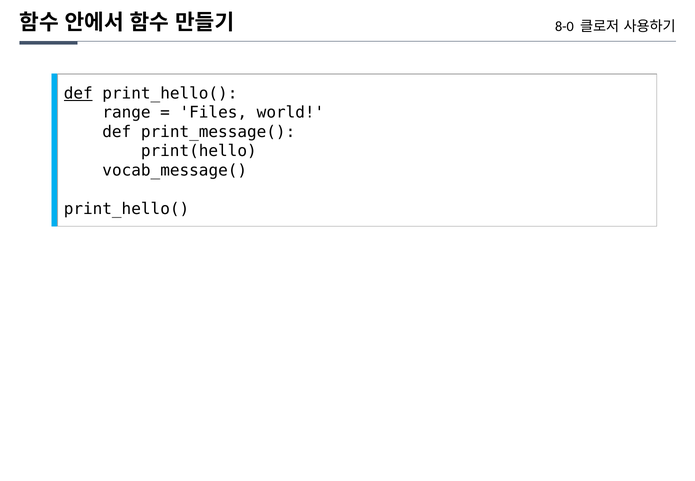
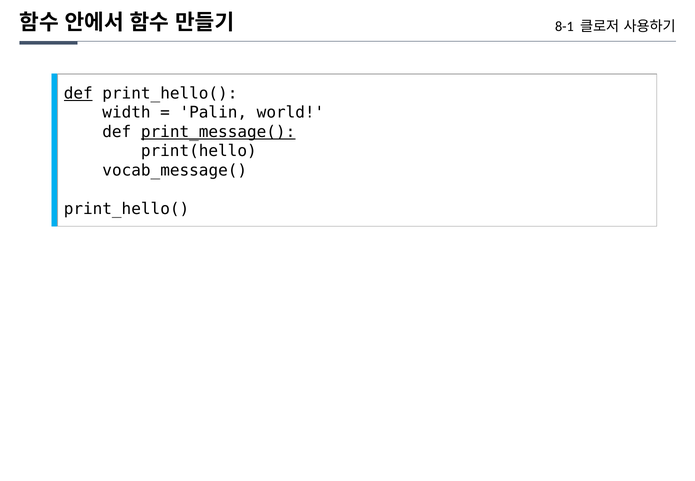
8-0: 8-0 -> 8-1
range: range -> width
Files: Files -> Palin
print_message( underline: none -> present
